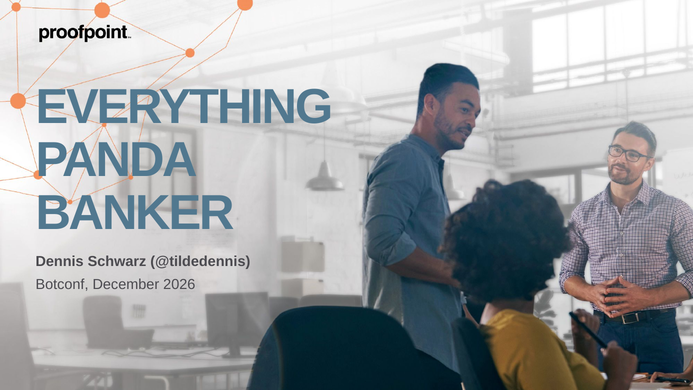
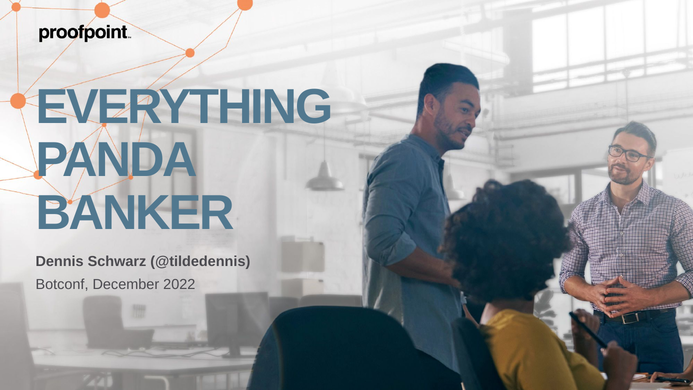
2026: 2026 -> 2022
